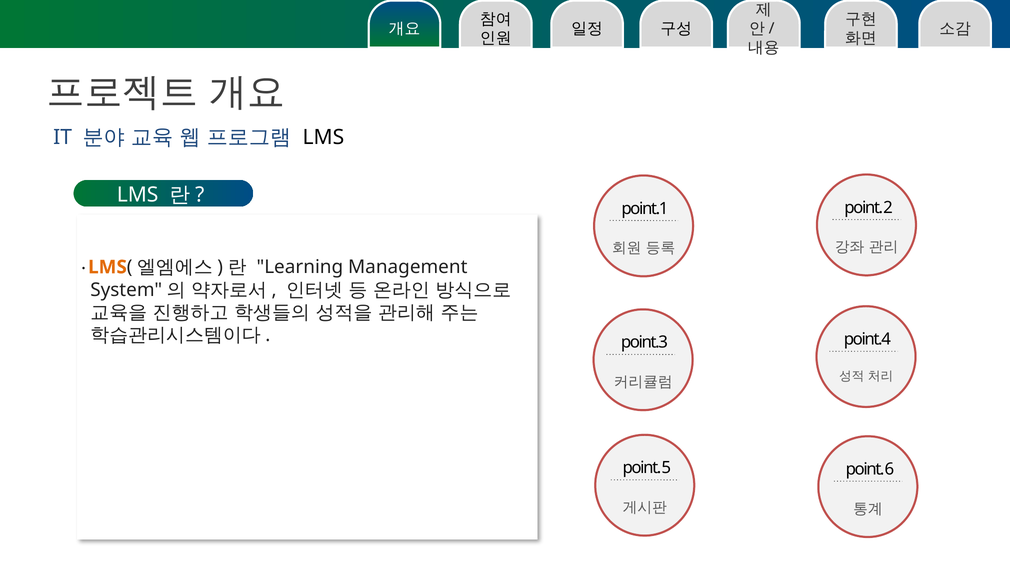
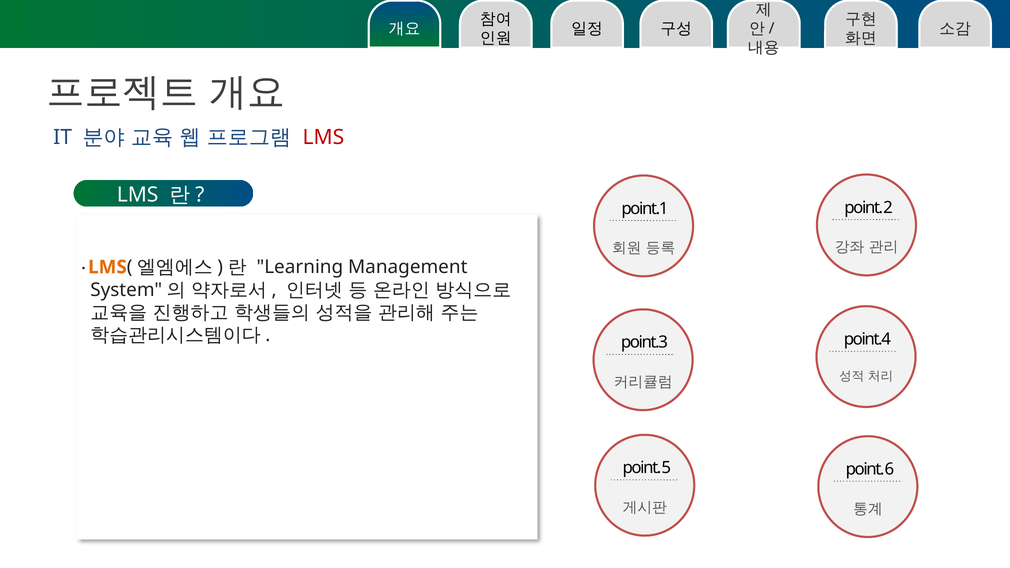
LMS at (323, 137) colour: black -> red
